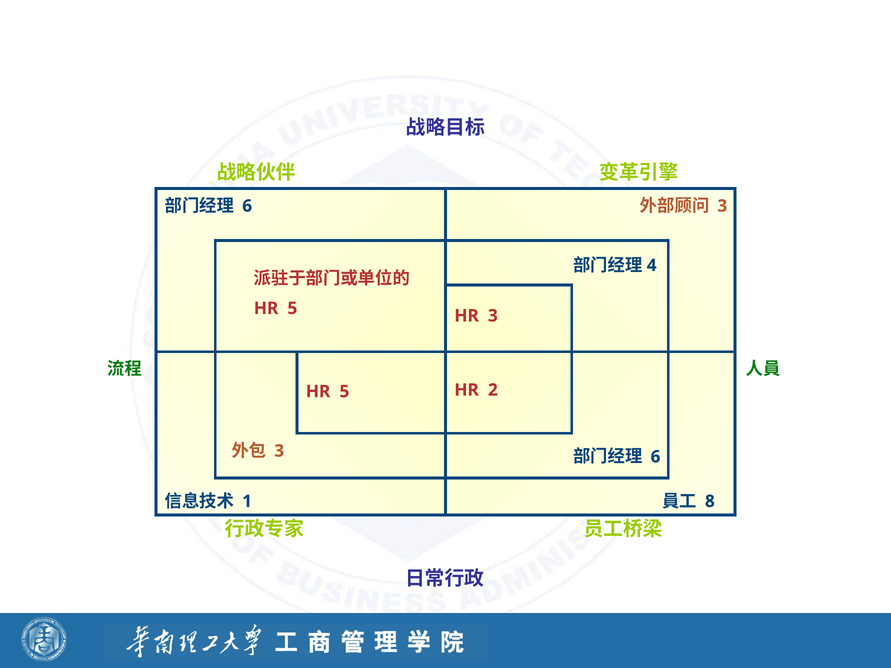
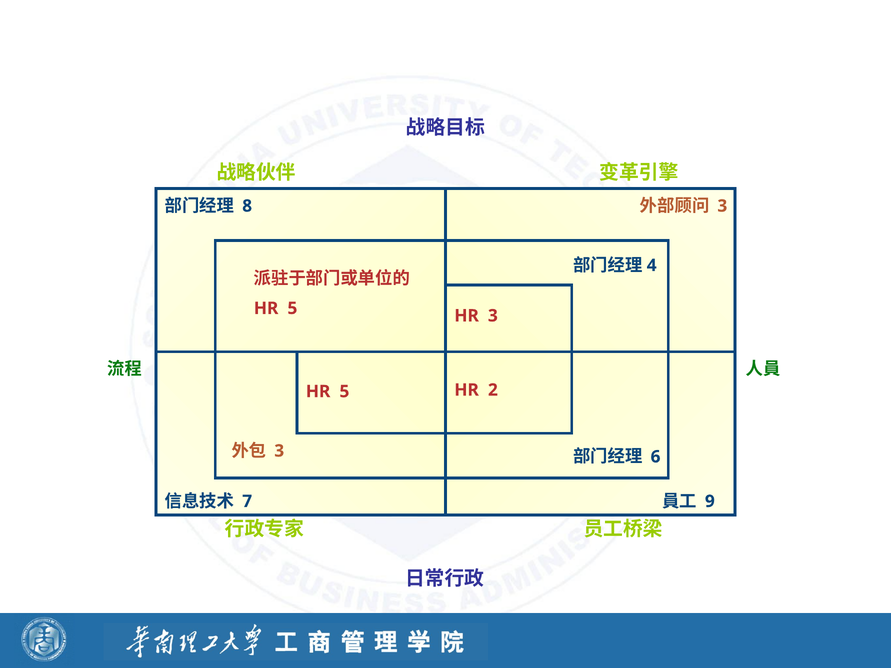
6 at (247, 206): 6 -> 8
1: 1 -> 7
8: 8 -> 9
